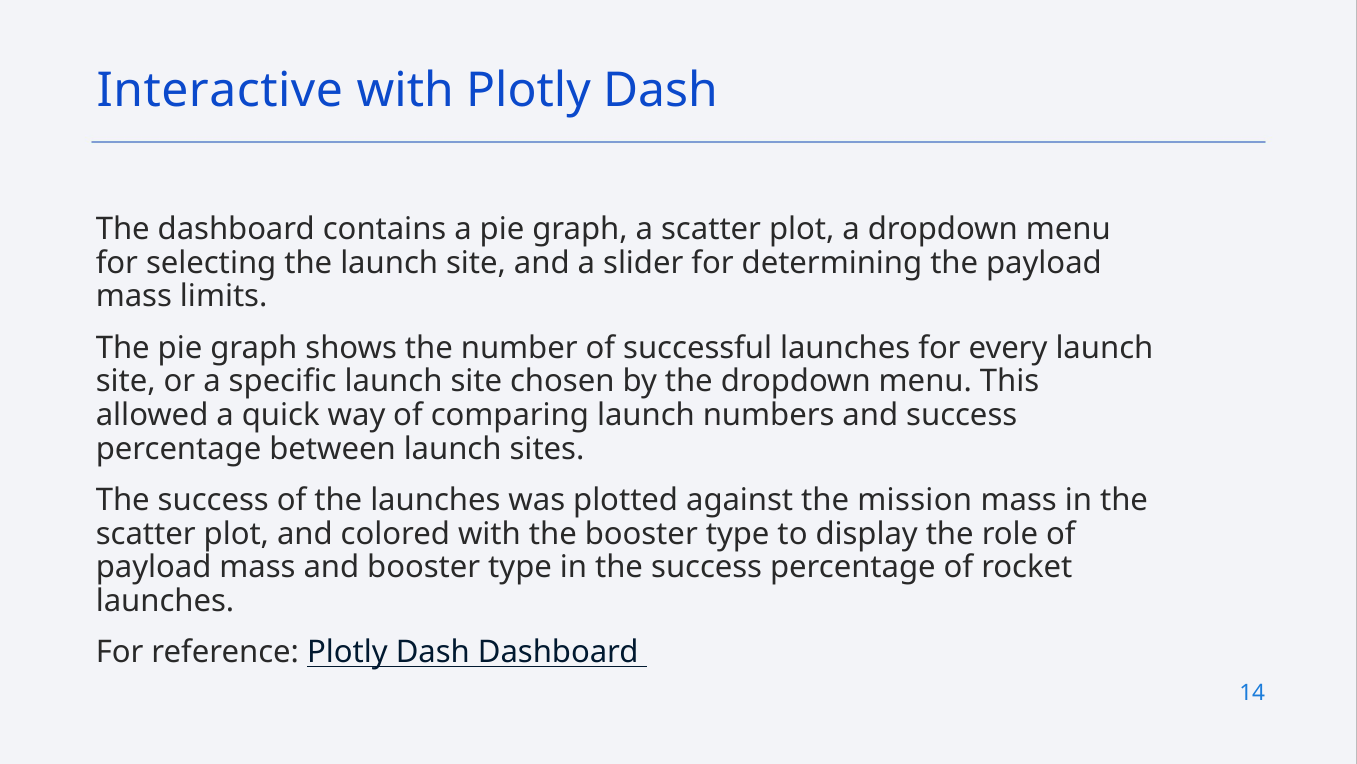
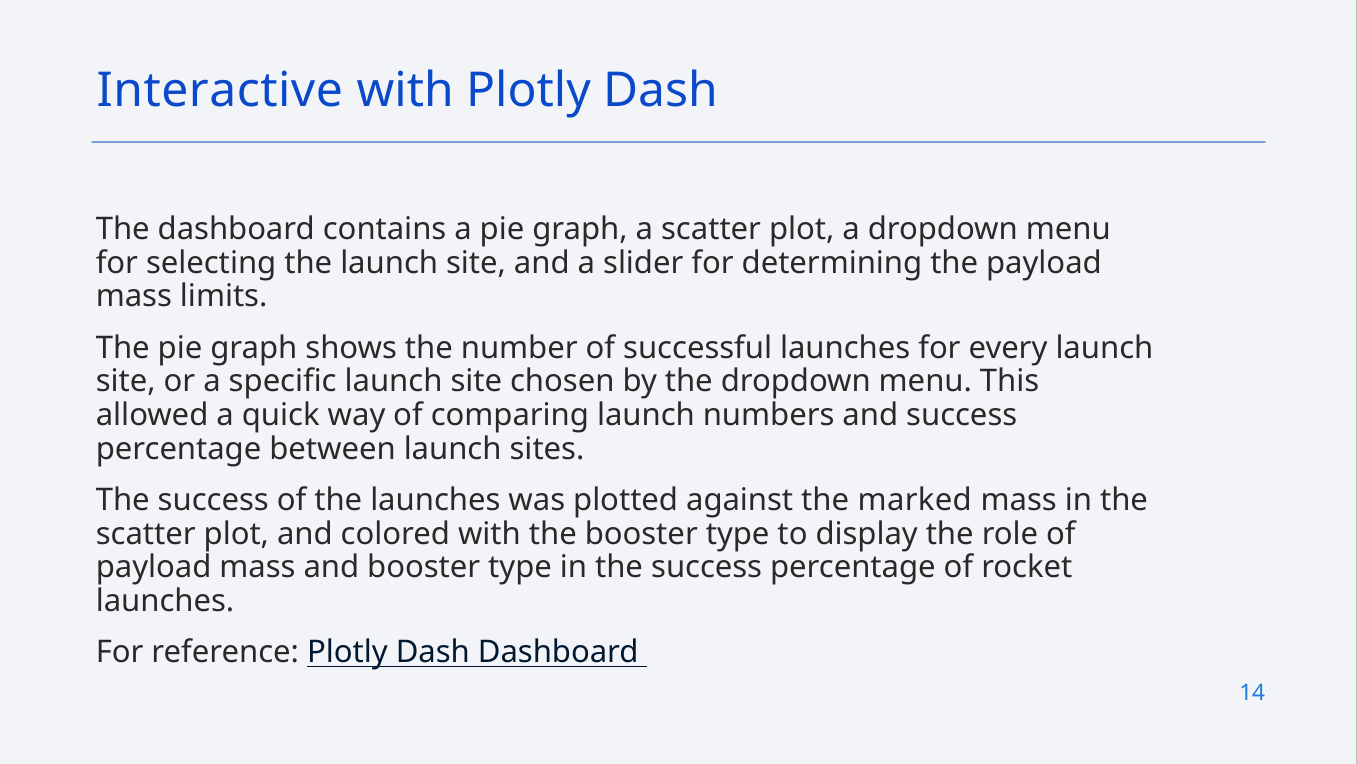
mission: mission -> marked
